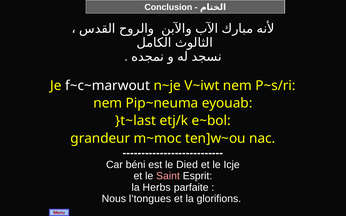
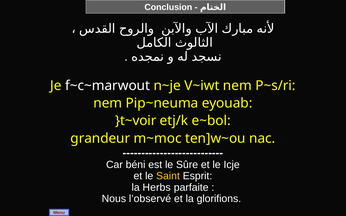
}t~last: }t~last -> }t~voir
Died: Died -> Sûre
Saint colour: pink -> yellow
l’tongues: l’tongues -> l’observé
